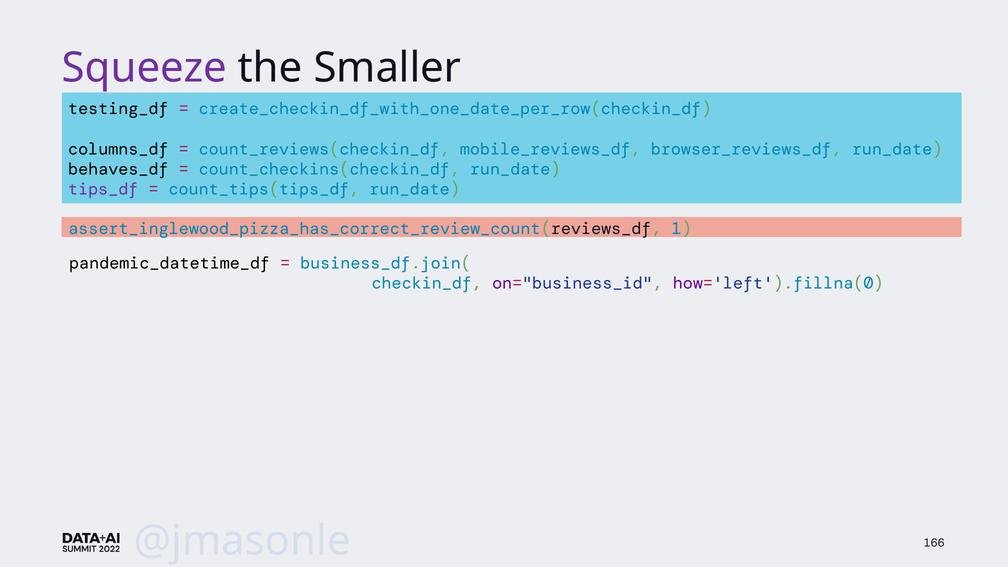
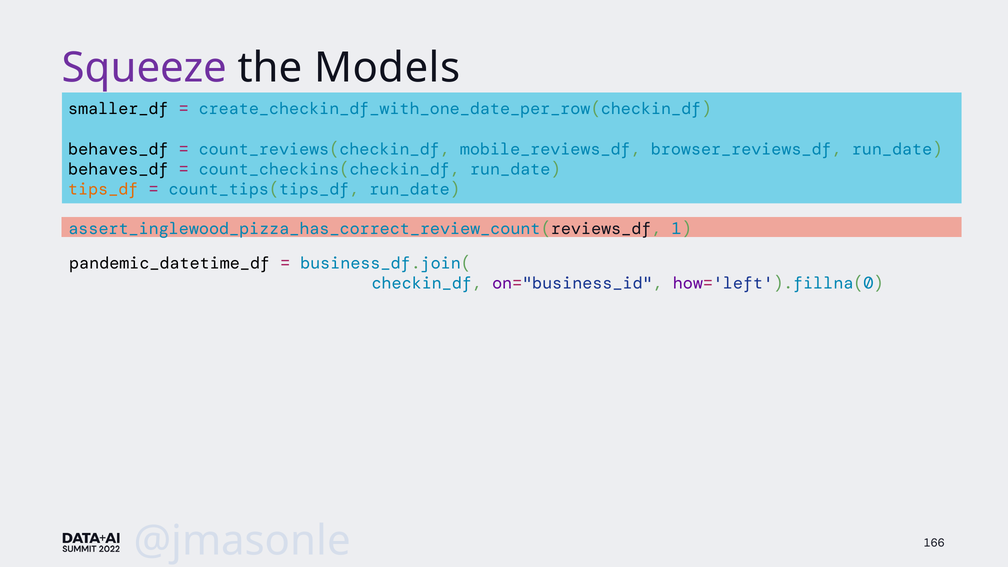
Smaller: Smaller -> Models
testing_df: testing_df -> smaller_df
columns_df at (118, 149): columns_df -> behaves_df
tips_df colour: purple -> orange
